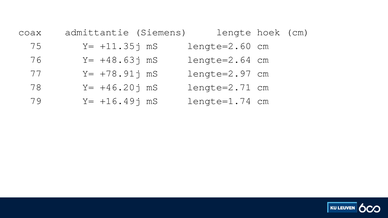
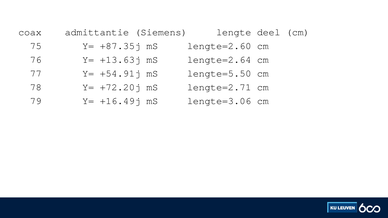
hoek: hoek -> deel
+11.35j: +11.35j -> +87.35j
+48.63j: +48.63j -> +13.63j
+78.91j: +78.91j -> +54.91j
lengte=2.97: lengte=2.97 -> lengte=5.50
+46.20j: +46.20j -> +72.20j
lengte=1.74: lengte=1.74 -> lengte=3.06
